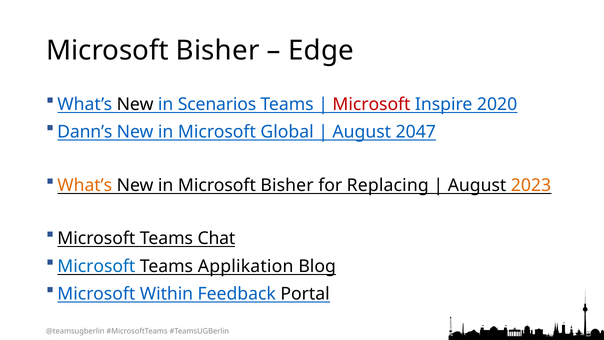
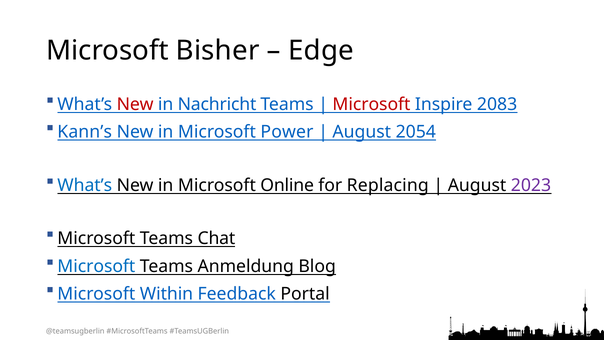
New at (135, 104) colour: black -> red
Scenarios: Scenarios -> Nachricht
2020: 2020 -> 2083
Dann’s: Dann’s -> Kann’s
Global: Global -> Power
2047: 2047 -> 2054
What’s at (85, 185) colour: orange -> blue
in Microsoft Bisher: Bisher -> Online
2023 colour: orange -> purple
Applikation: Applikation -> Anmeldung
